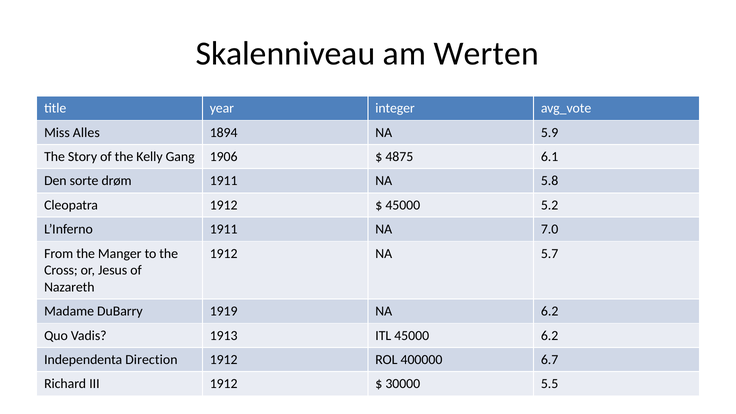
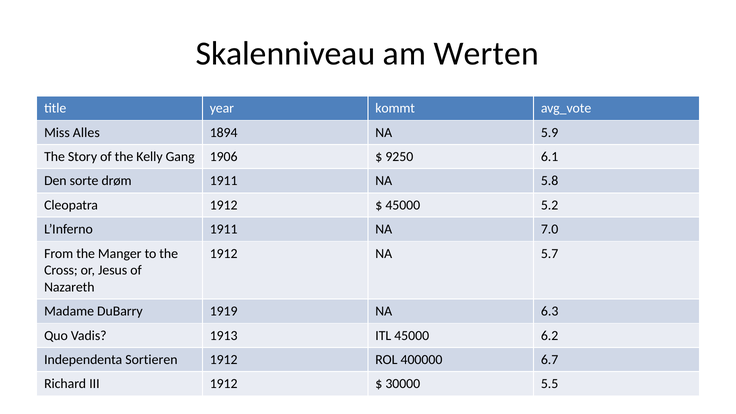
integer: integer -> kommt
4875: 4875 -> 9250
NA 6.2: 6.2 -> 6.3
Direction: Direction -> Sortieren
